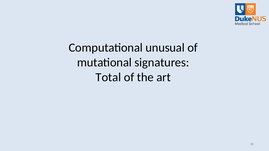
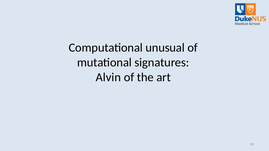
Total: Total -> Alvin
